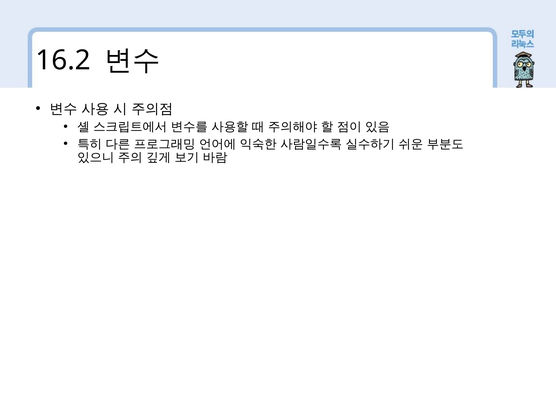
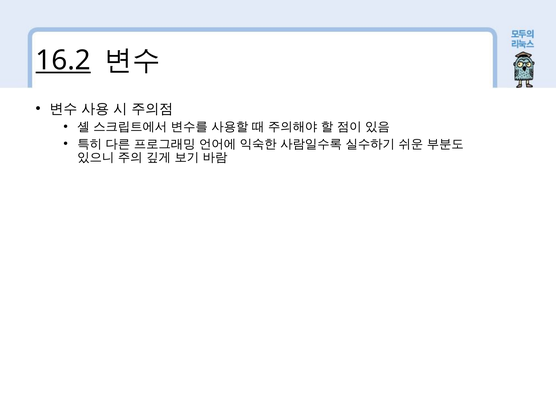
16.2 underline: none -> present
